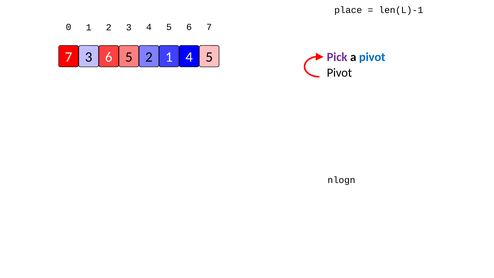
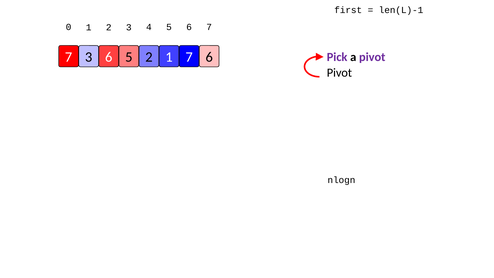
place: place -> first
4 at (189, 57): 4 -> 7
5 at (209, 57): 5 -> 6
pivot at (372, 57) colour: blue -> purple
